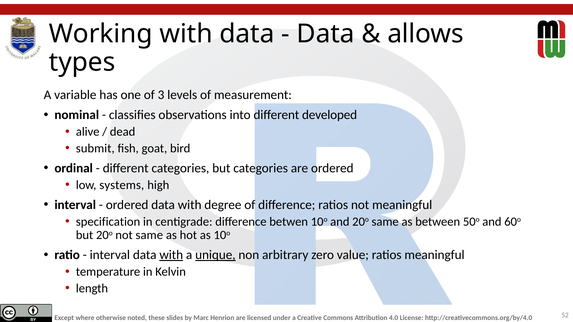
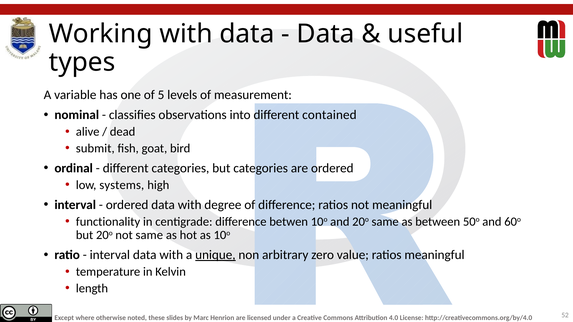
allows: allows -> useful
3: 3 -> 5
developed: developed -> contained
specification: specification -> functionality
with at (171, 255) underline: present -> none
